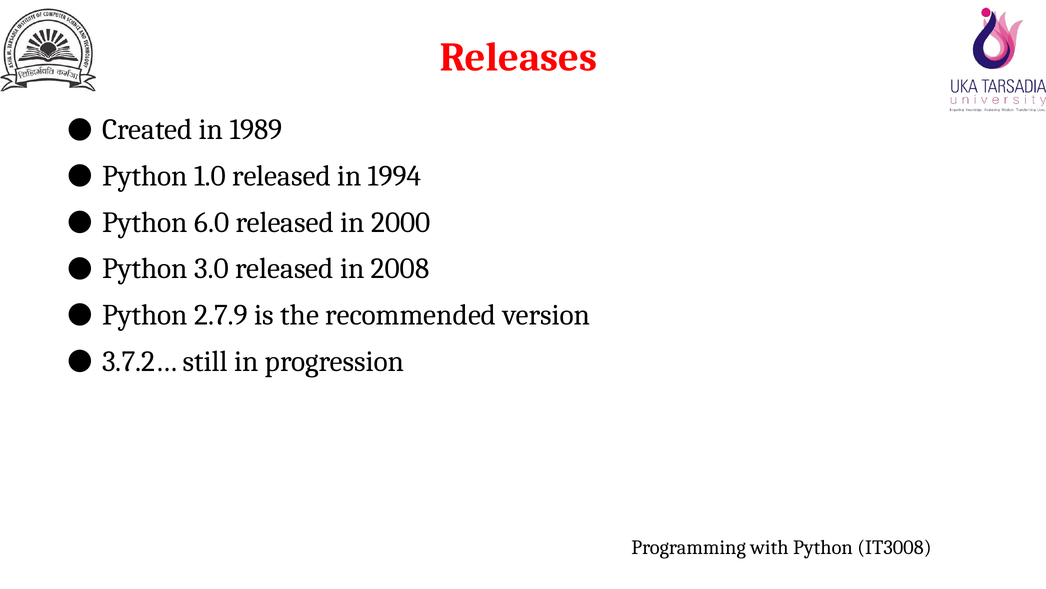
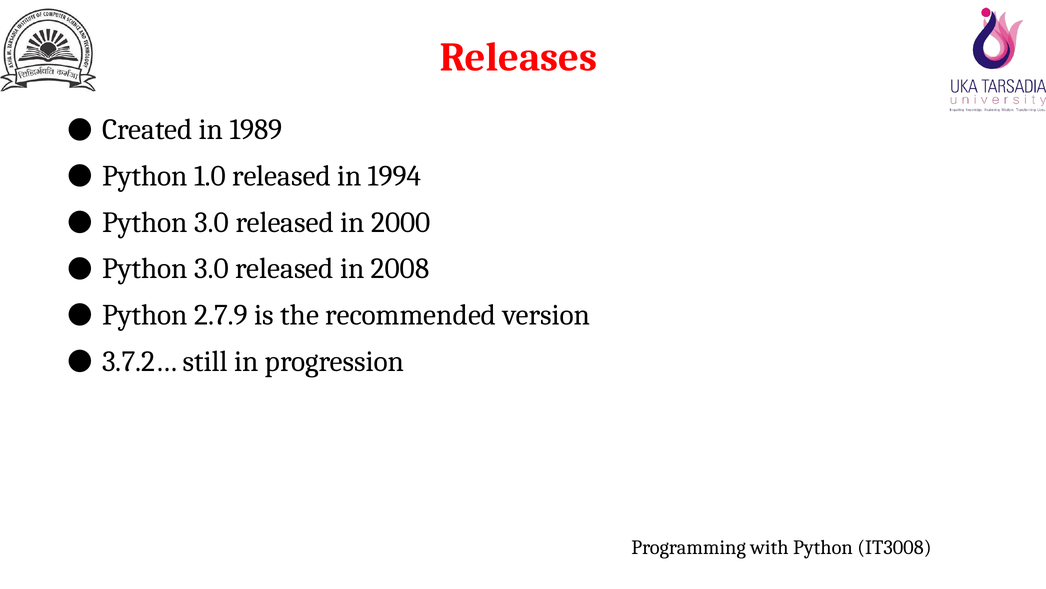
6.0 at (212, 222): 6.0 -> 3.0
